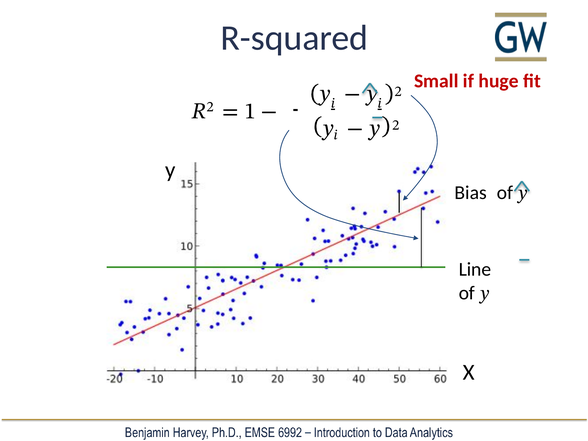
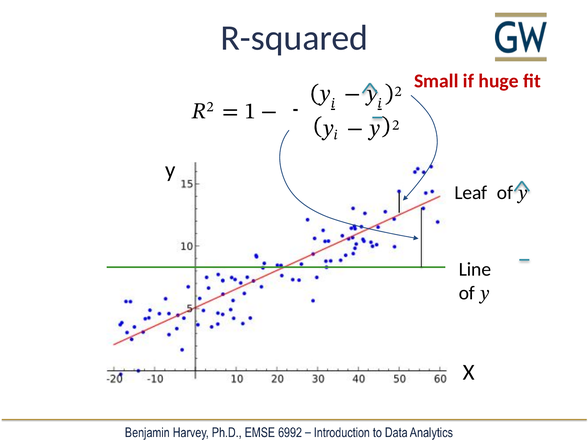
Bias: Bias -> Leaf
